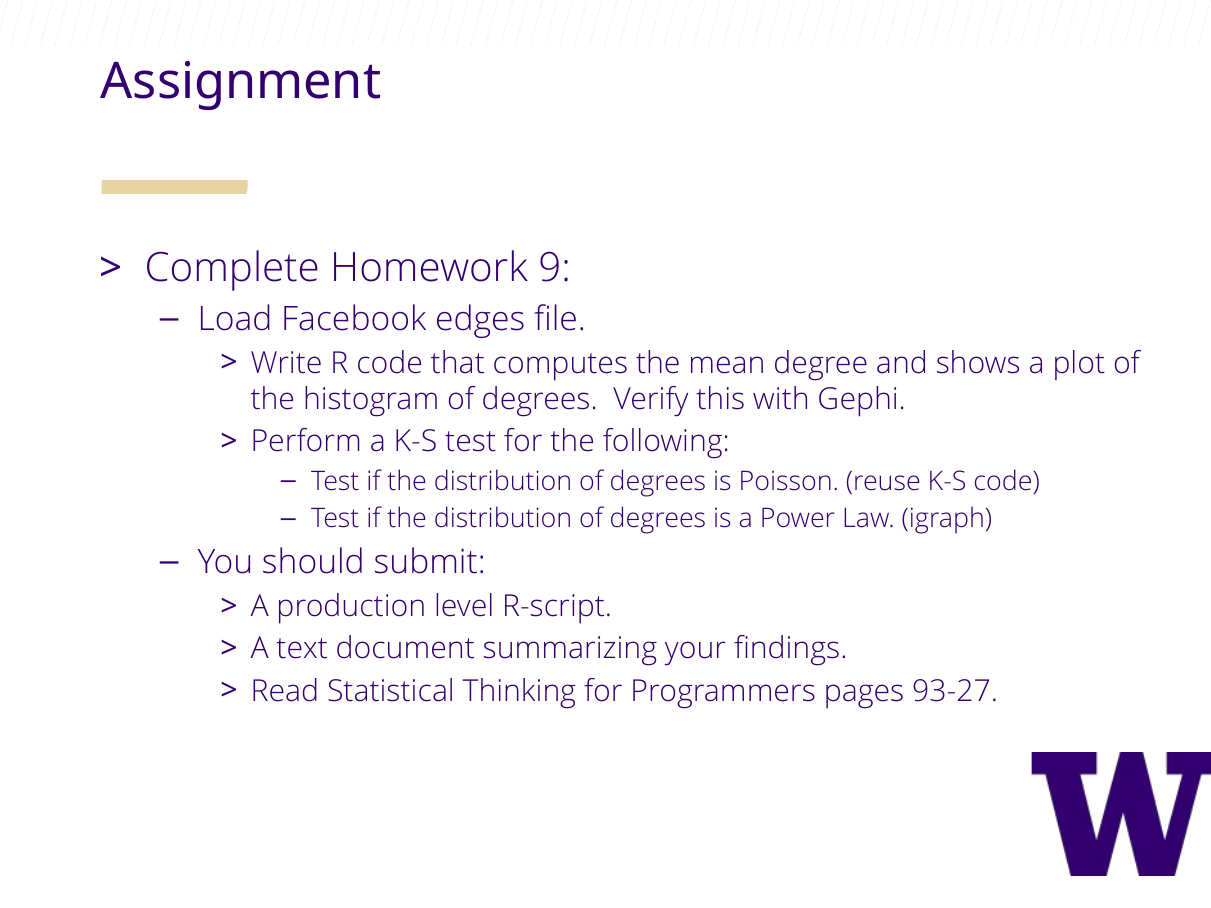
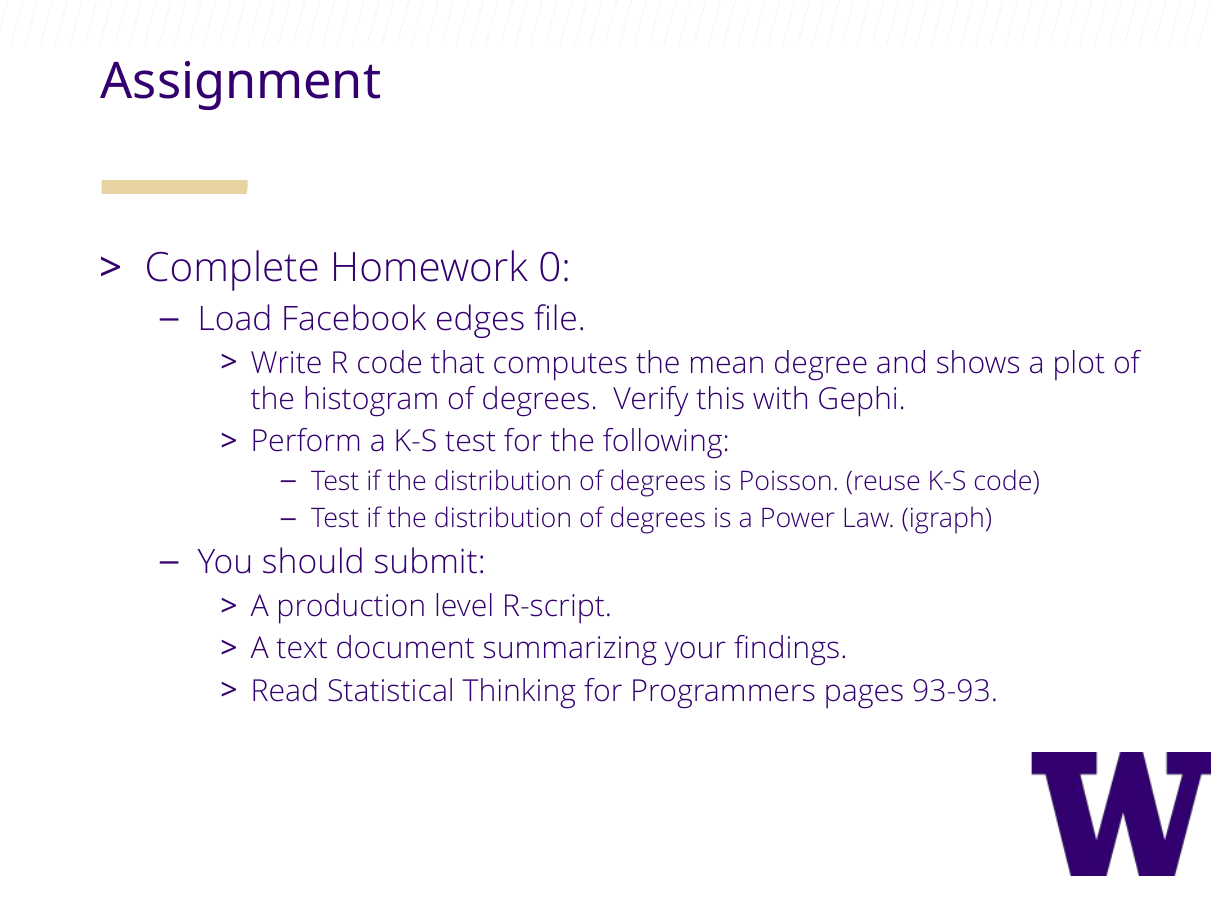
9: 9 -> 0
93-27: 93-27 -> 93-93
